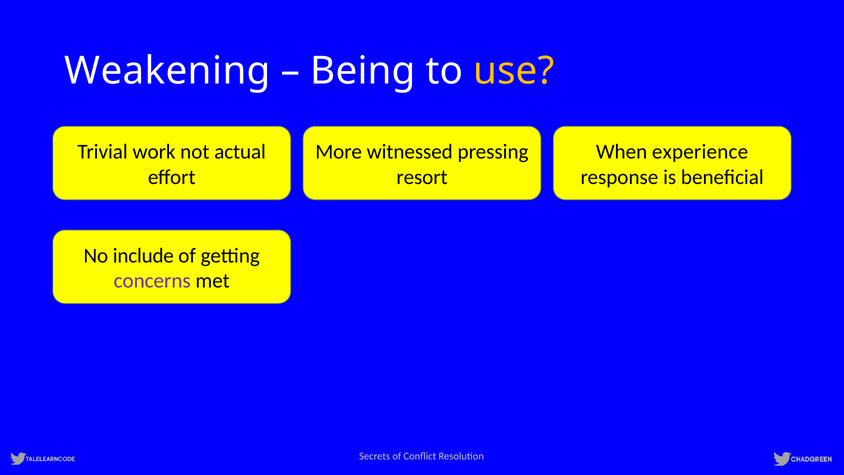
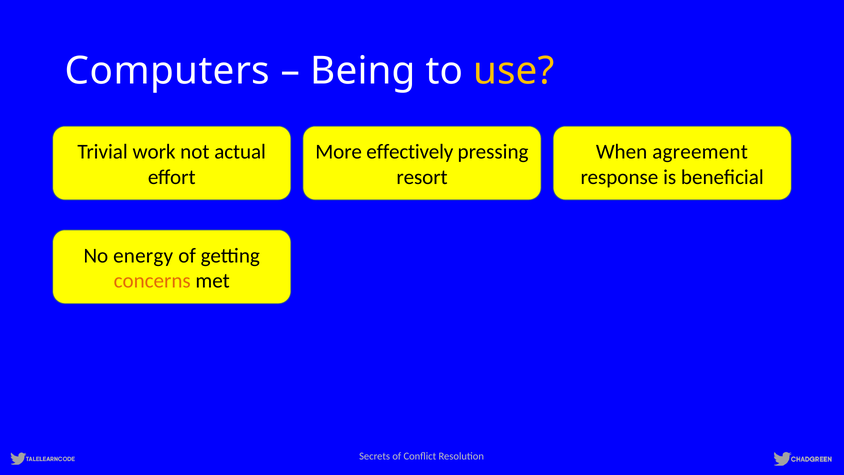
Weakening: Weakening -> Computers
witnessed: witnessed -> effectively
experience: experience -> agreement
include: include -> energy
concerns colour: purple -> orange
